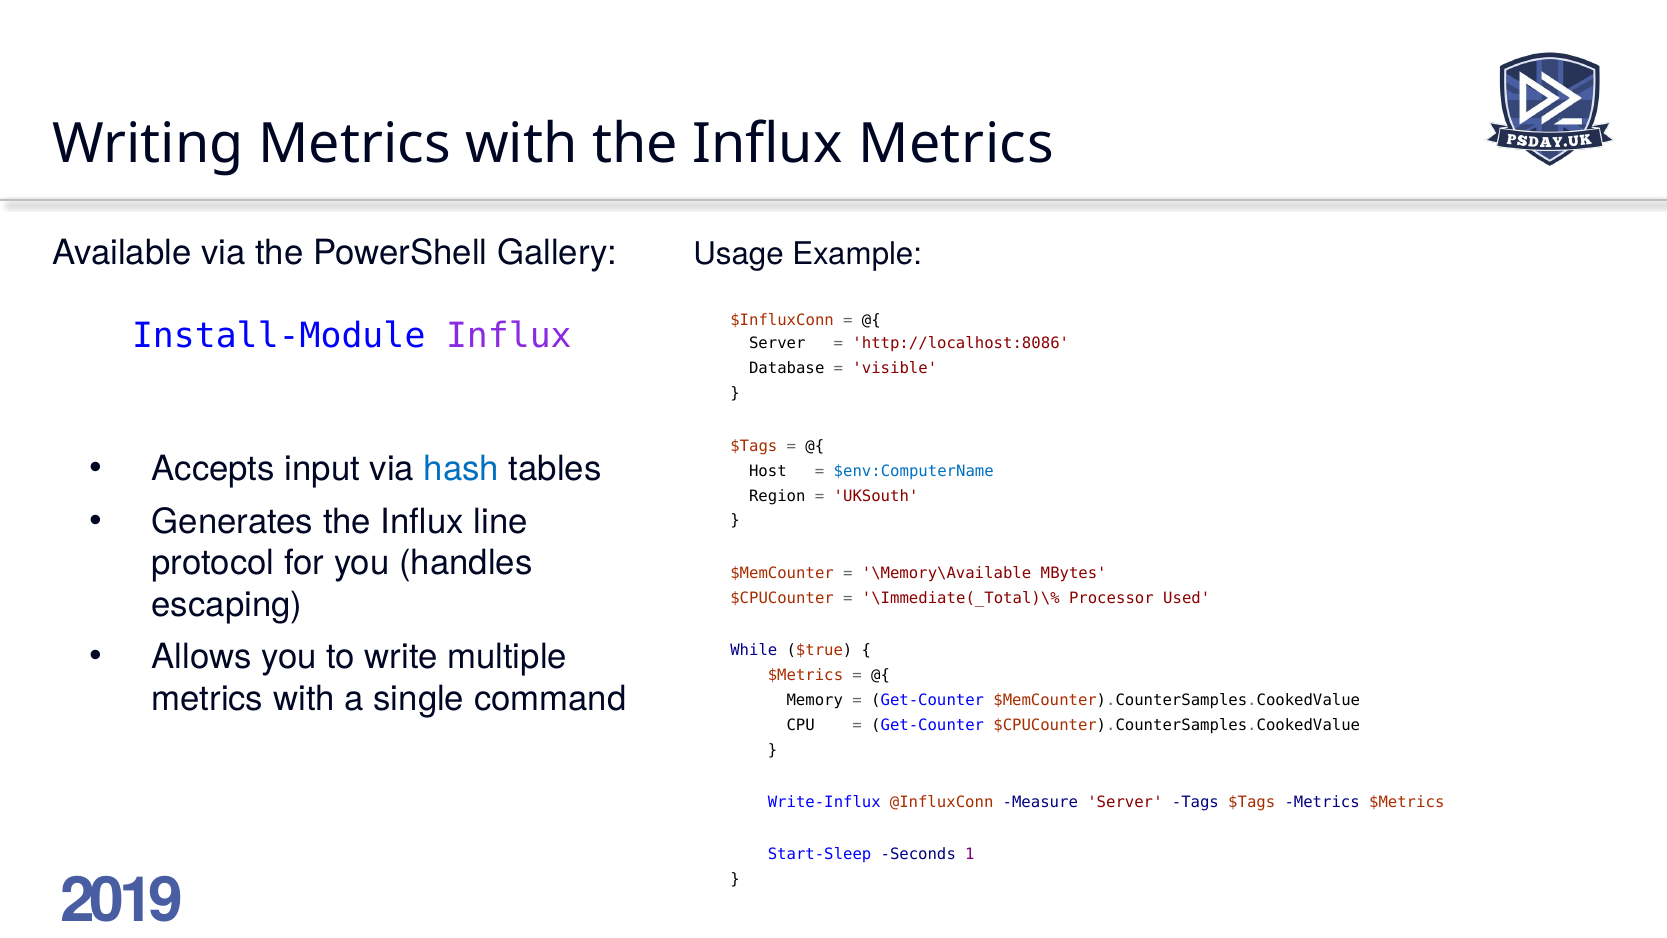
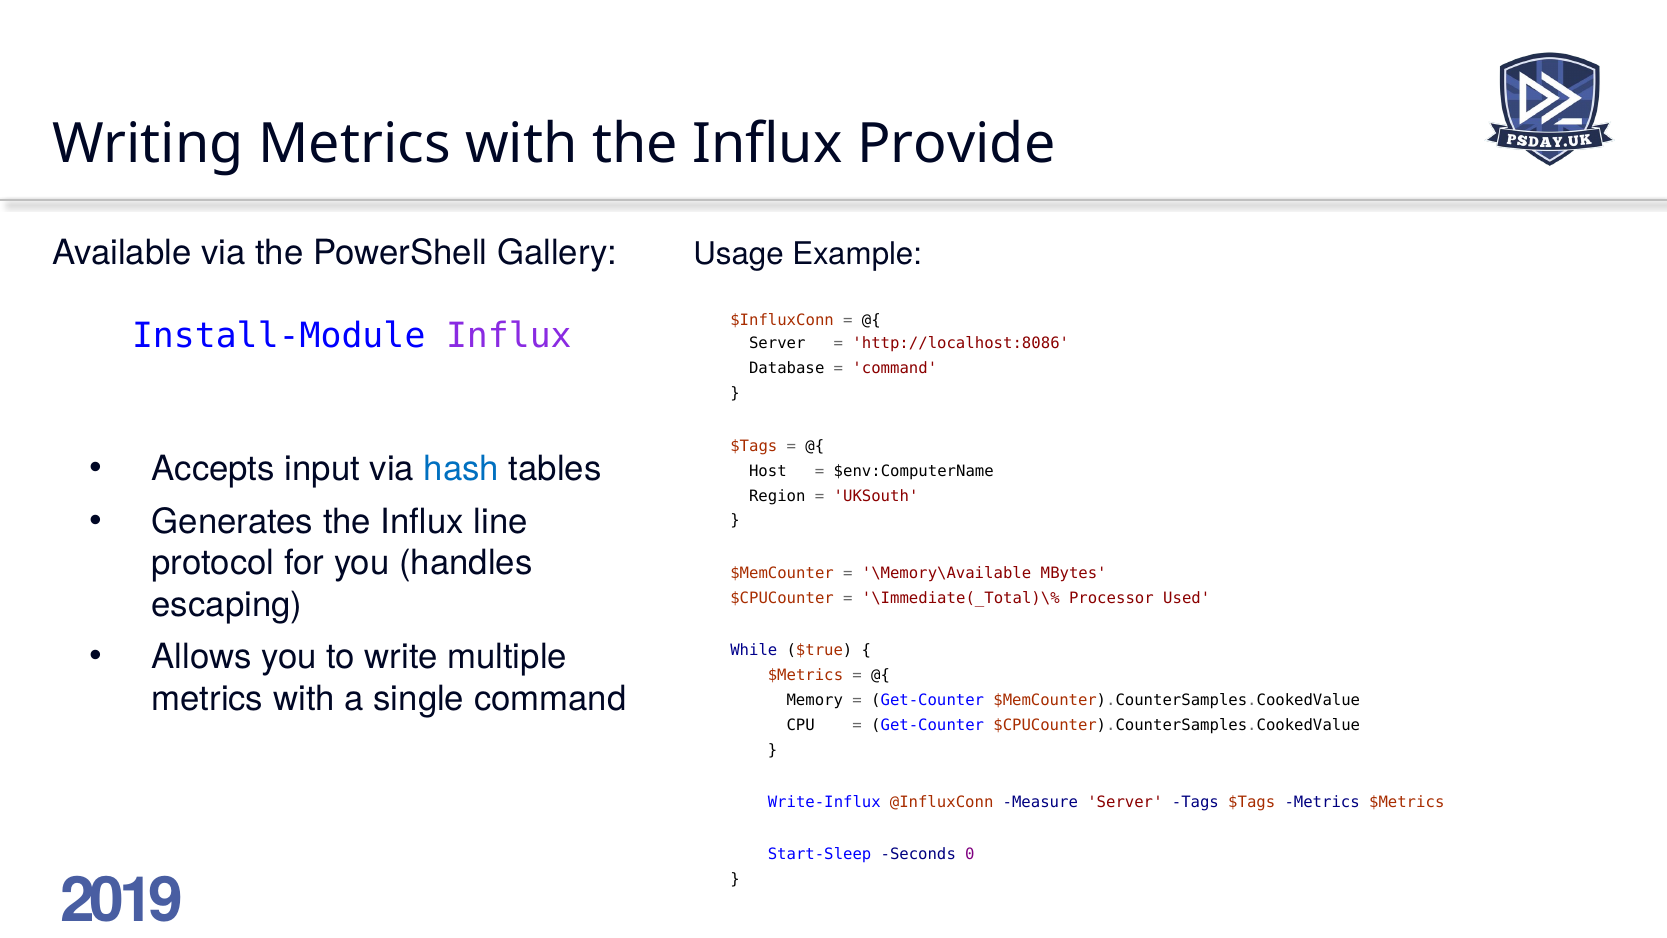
Influx Metrics: Metrics -> Provide
visible at (895, 369): visible -> command
$env:ComputerName colour: blue -> black
1: 1 -> 0
